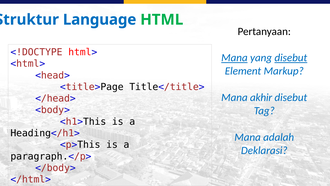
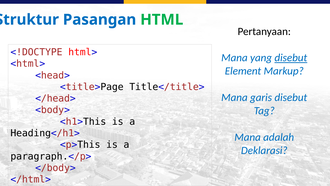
Language: Language -> Pasangan
Mana at (234, 58) underline: present -> none
akhir: akhir -> garis
